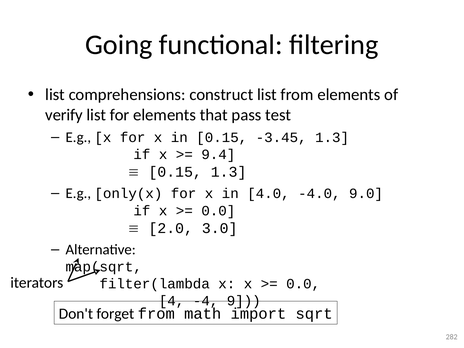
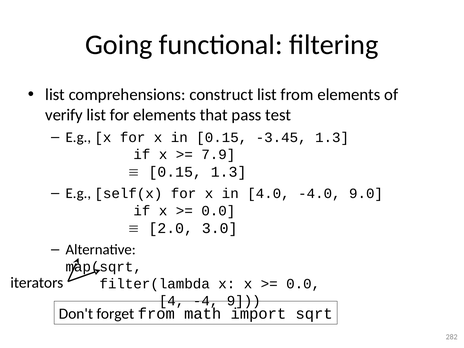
9.4: 9.4 -> 7.9
only(x: only(x -> self(x
